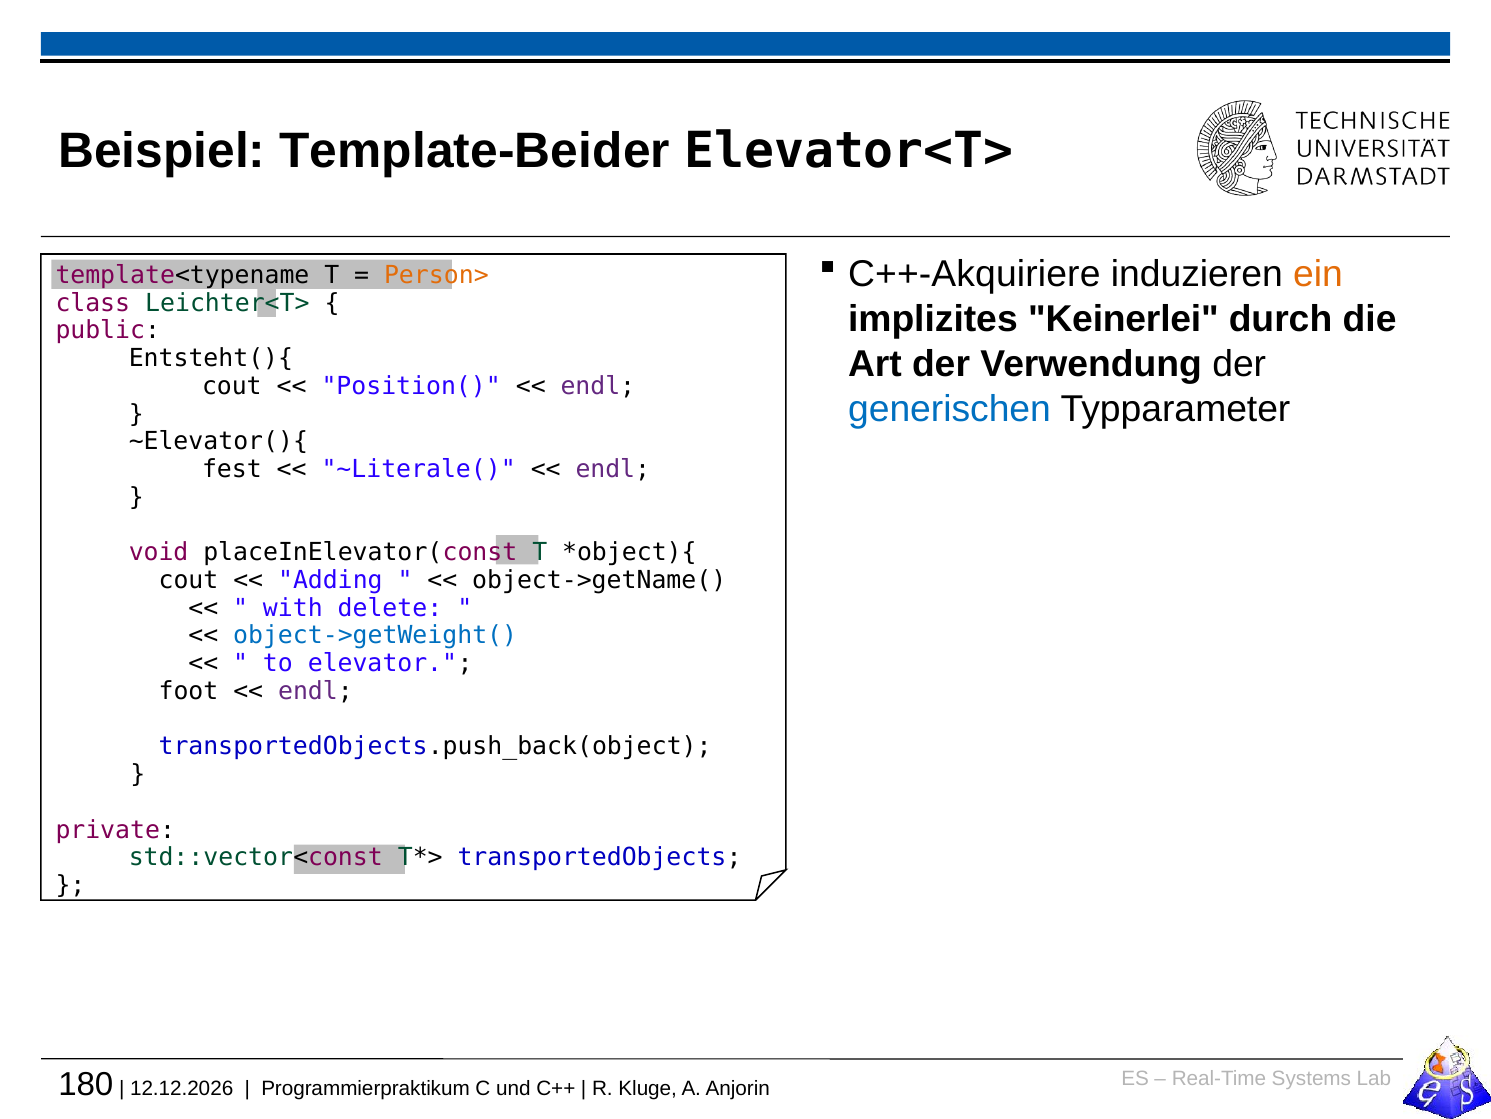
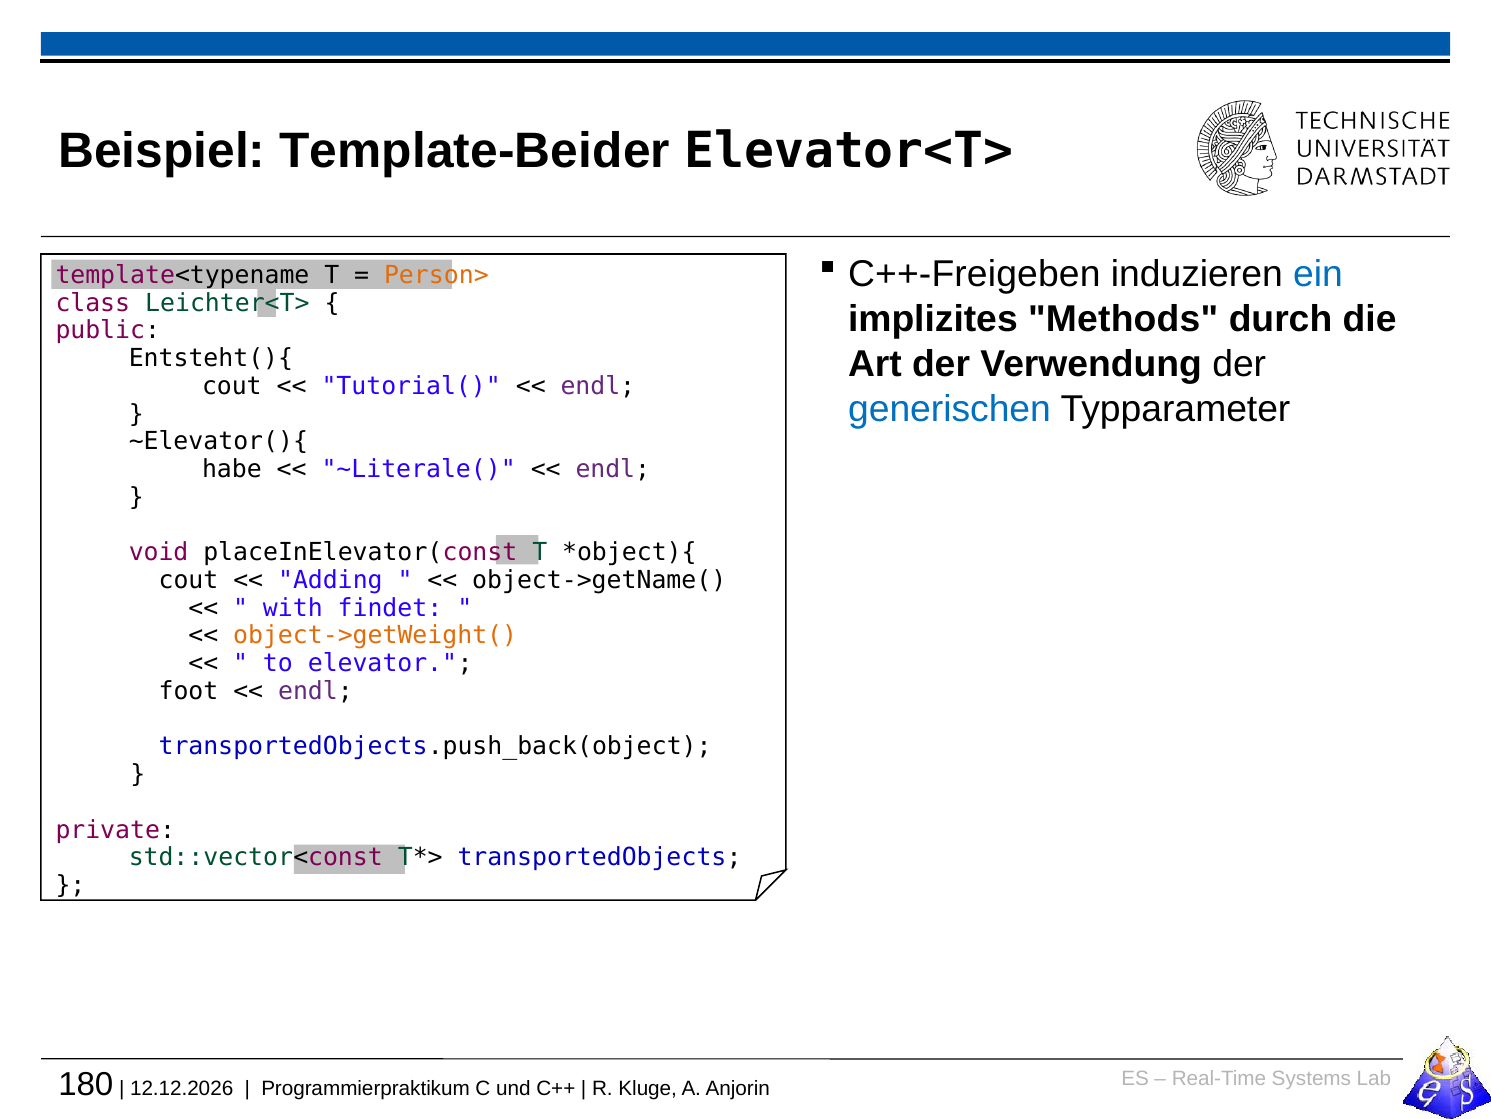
C++-Akquiriere: C++-Akquiriere -> C++-Freigeben
ein colour: orange -> blue
Keinerlei: Keinerlei -> Methods
Position(: Position( -> Tutorial(
fest: fest -> habe
delete: delete -> findet
object->getWeight( colour: blue -> orange
